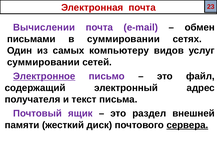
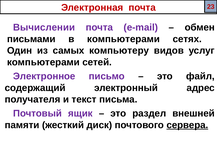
в суммировании: суммировании -> компьютерами
суммировании at (43, 62): суммировании -> компьютерами
Электронное underline: present -> none
